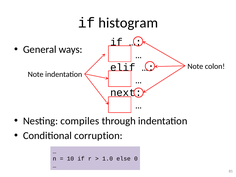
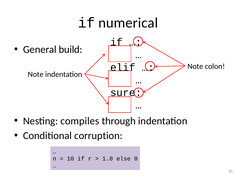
histogram: histogram -> numerical
ways: ways -> build
next: next -> sure
